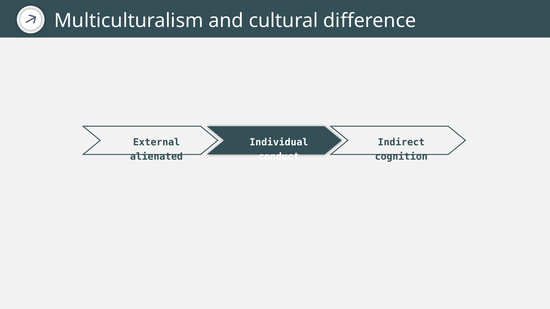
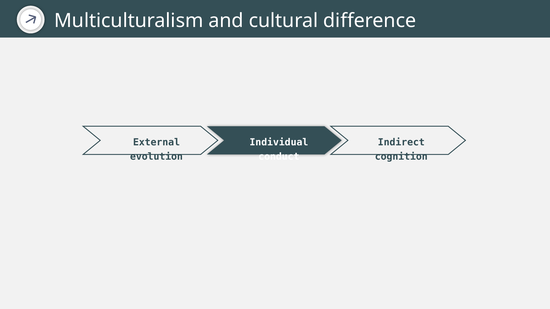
alienated: alienated -> evolution
